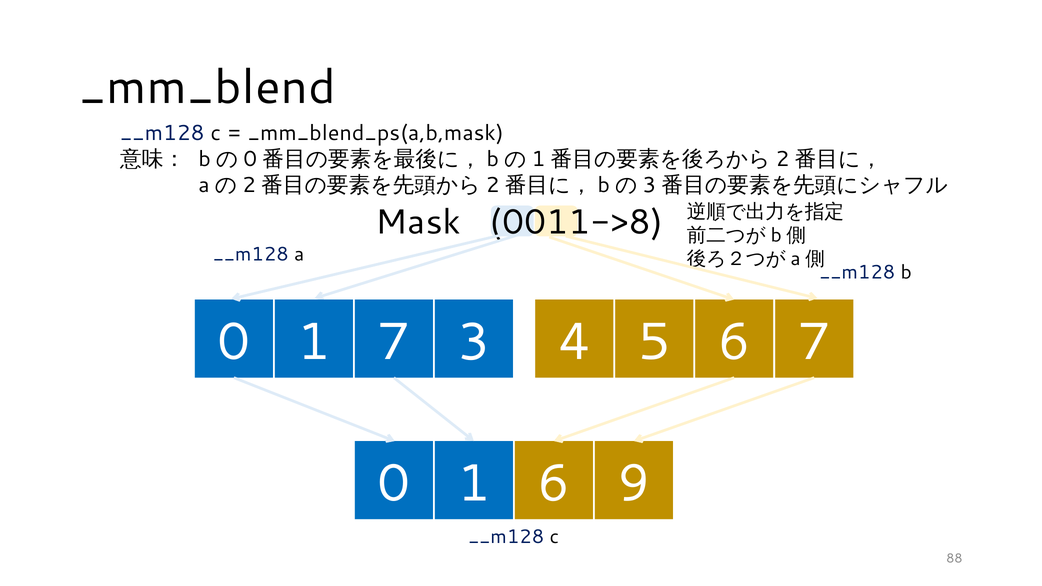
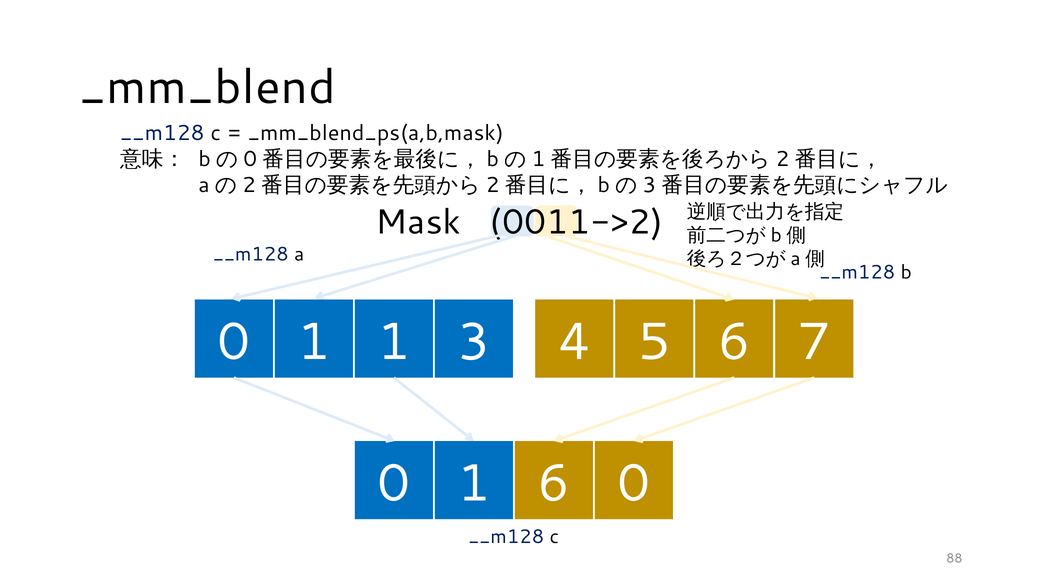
0011->8: 0011->8 -> 0011->2
1 7: 7 -> 1
6 9: 9 -> 0
